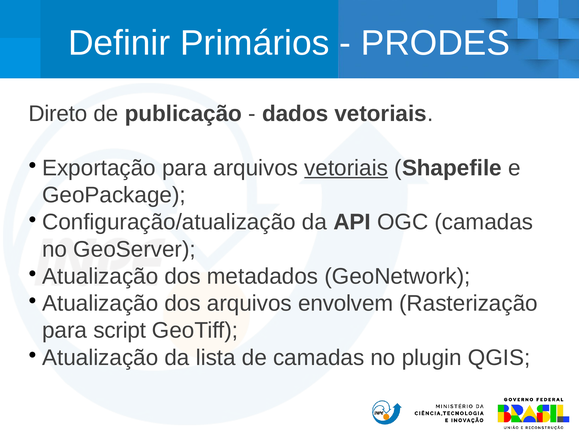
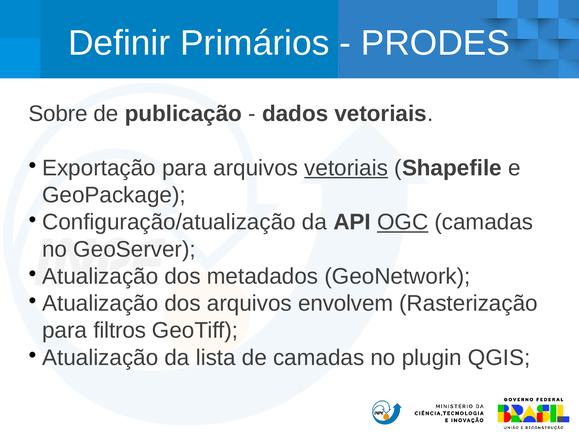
Direto: Direto -> Sobre
OGC underline: none -> present
script: script -> filtros
